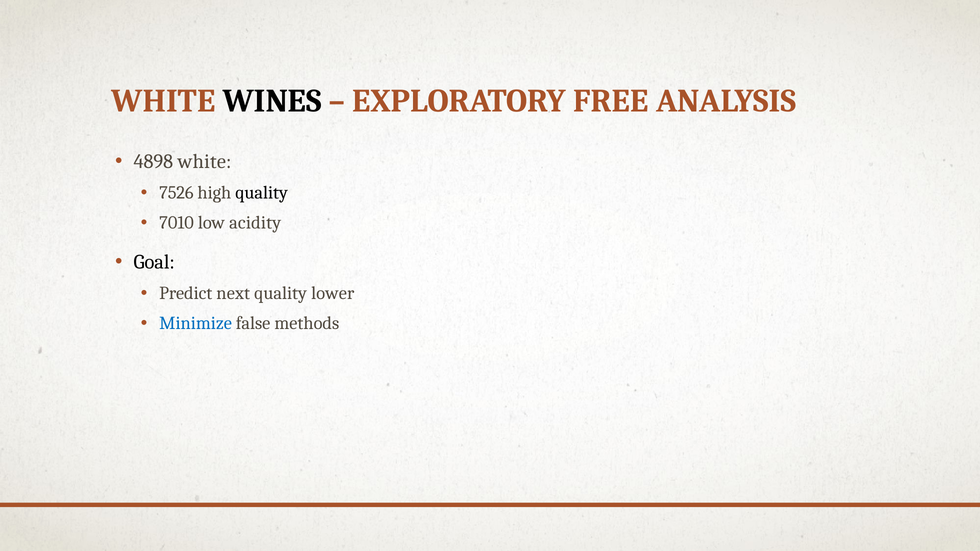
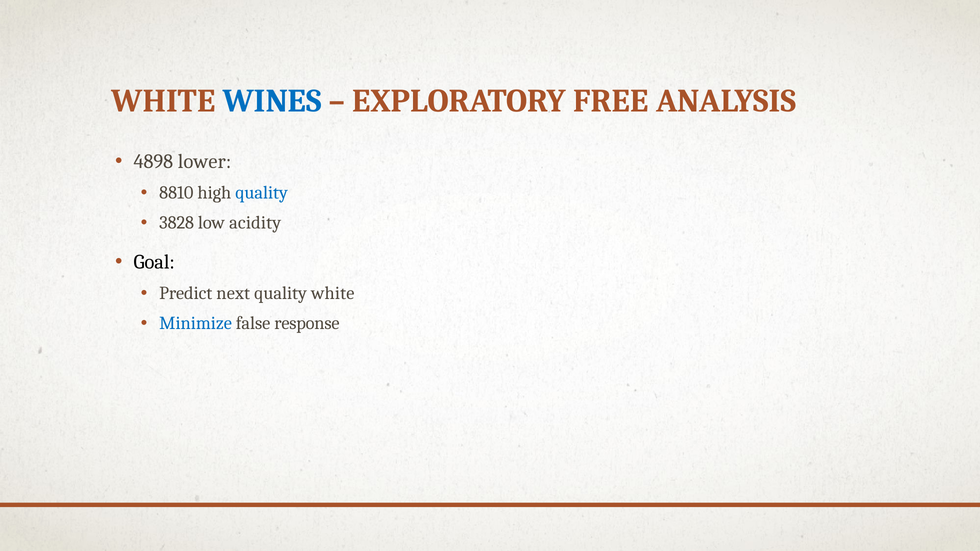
WINES colour: black -> blue
4898 white: white -> lower
7526: 7526 -> 8810
quality at (262, 193) colour: black -> blue
7010: 7010 -> 3828
quality lower: lower -> white
methods: methods -> response
